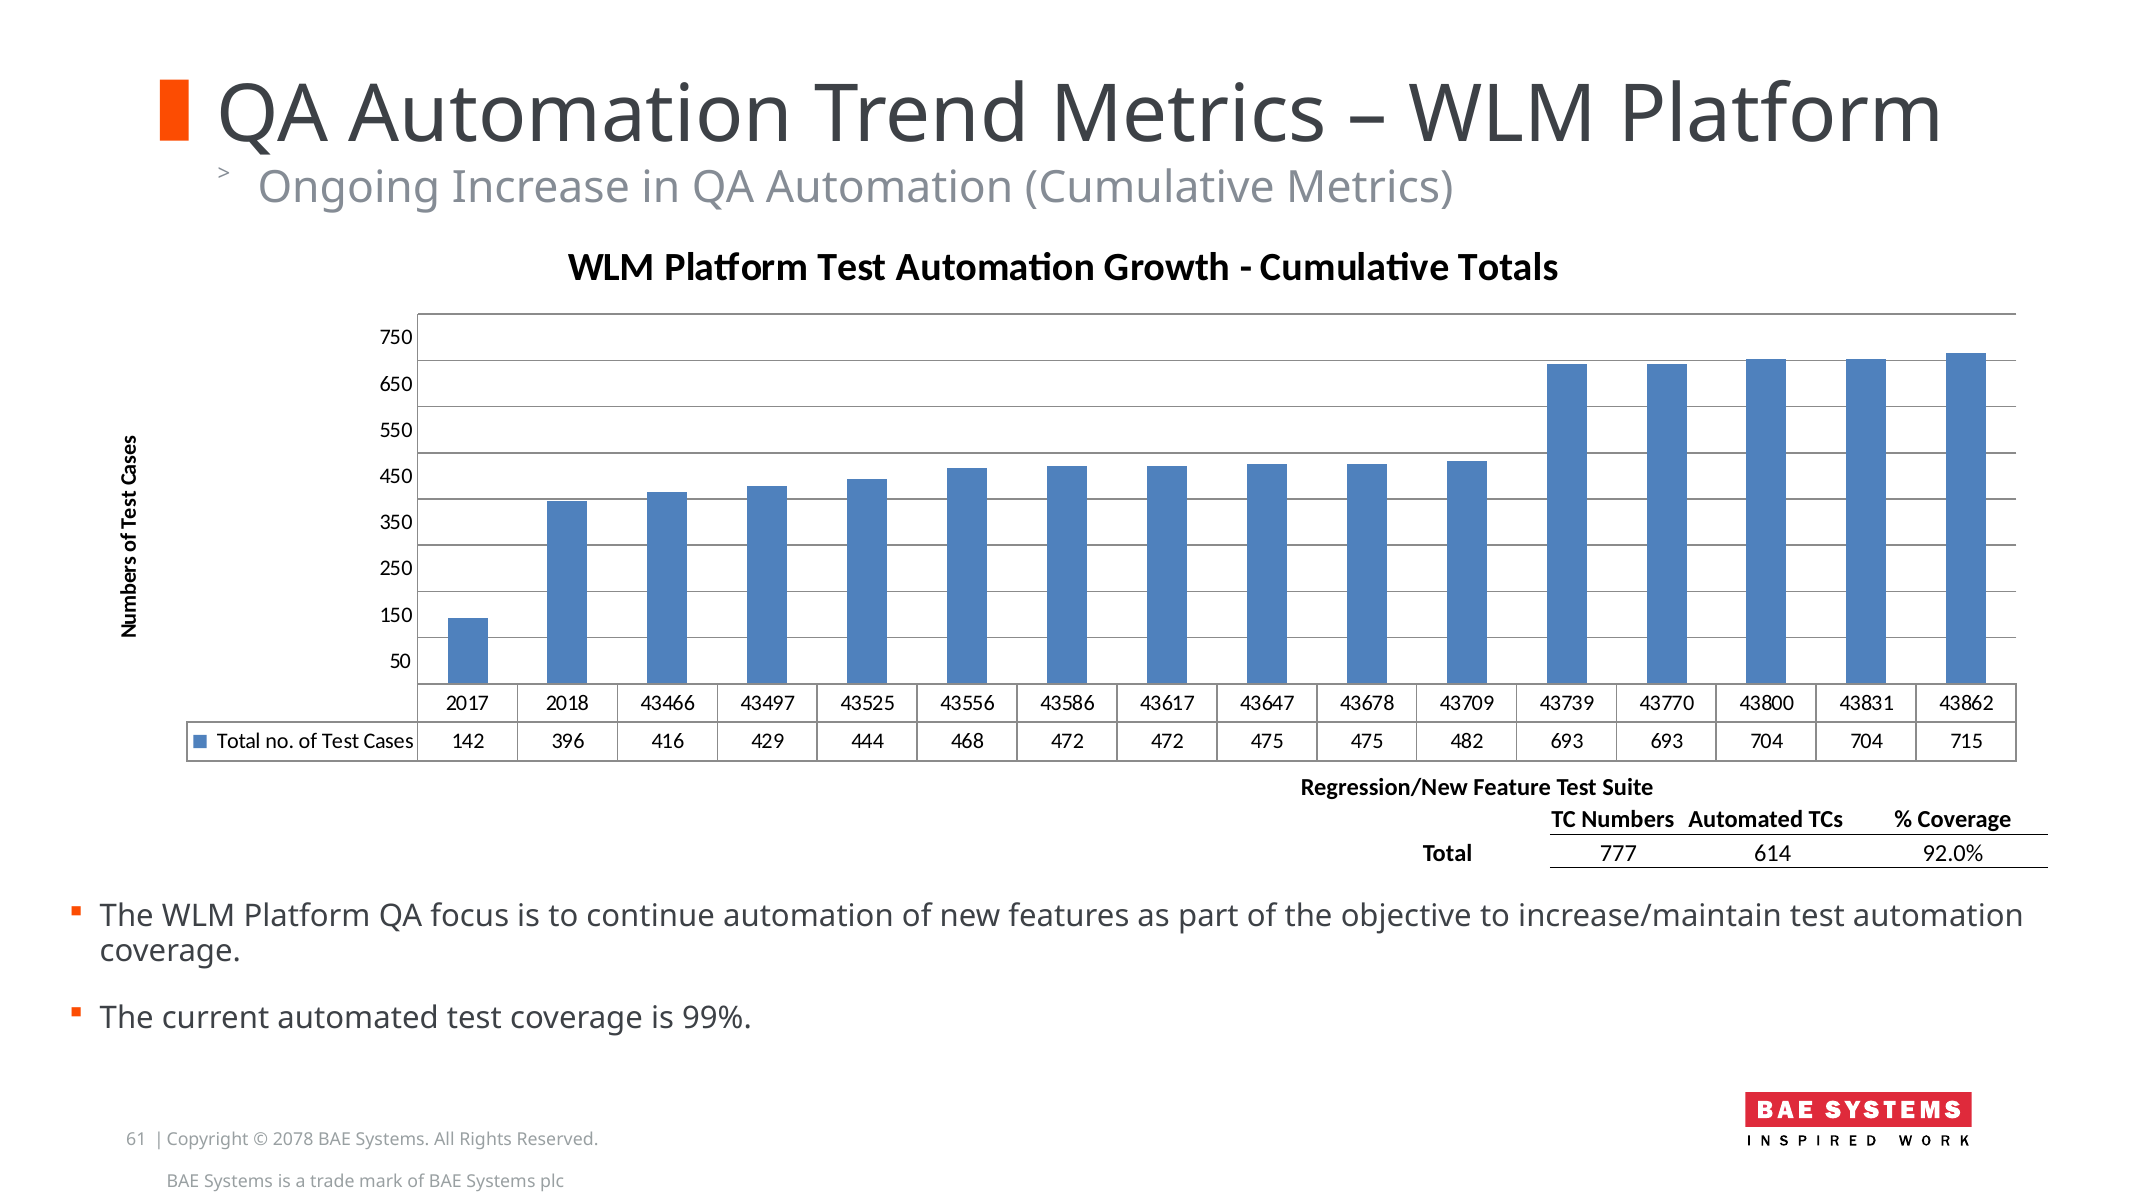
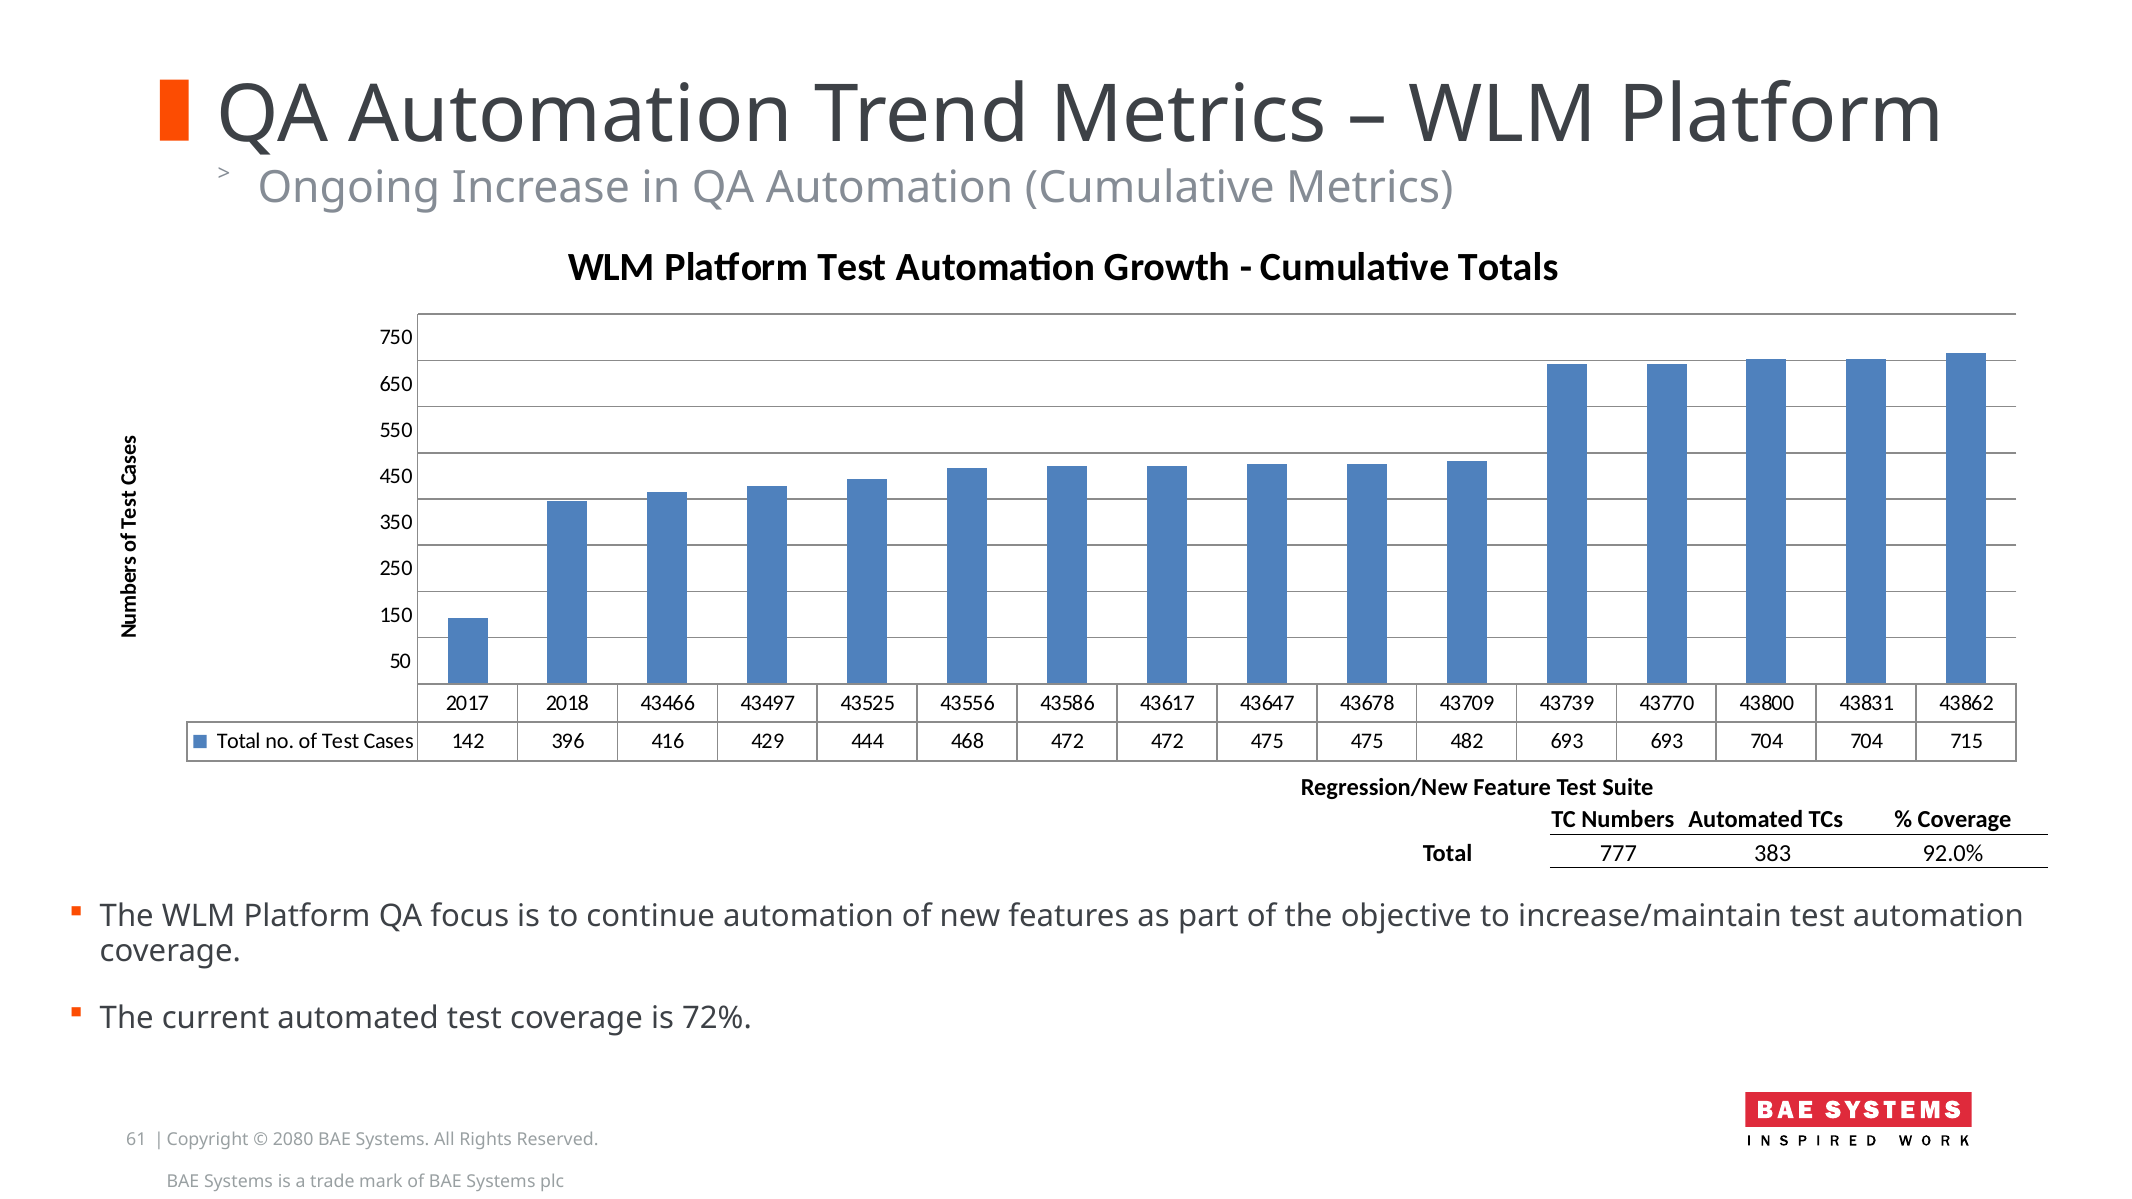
614: 614 -> 383
99%: 99% -> 72%
2078: 2078 -> 2080
